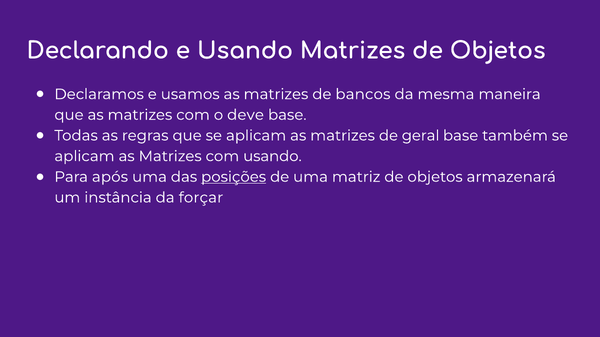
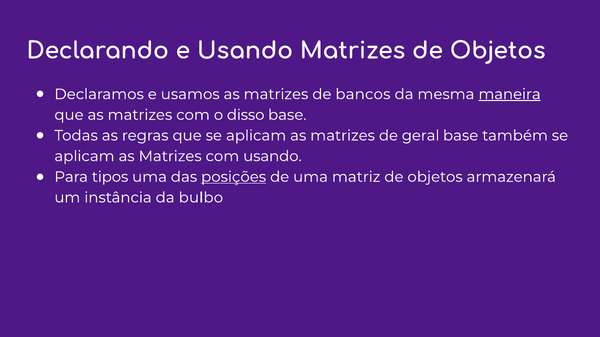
maneira underline: none -> present
deve: deve -> disso
após: após -> tipos
forçar: forçar -> bulbo
